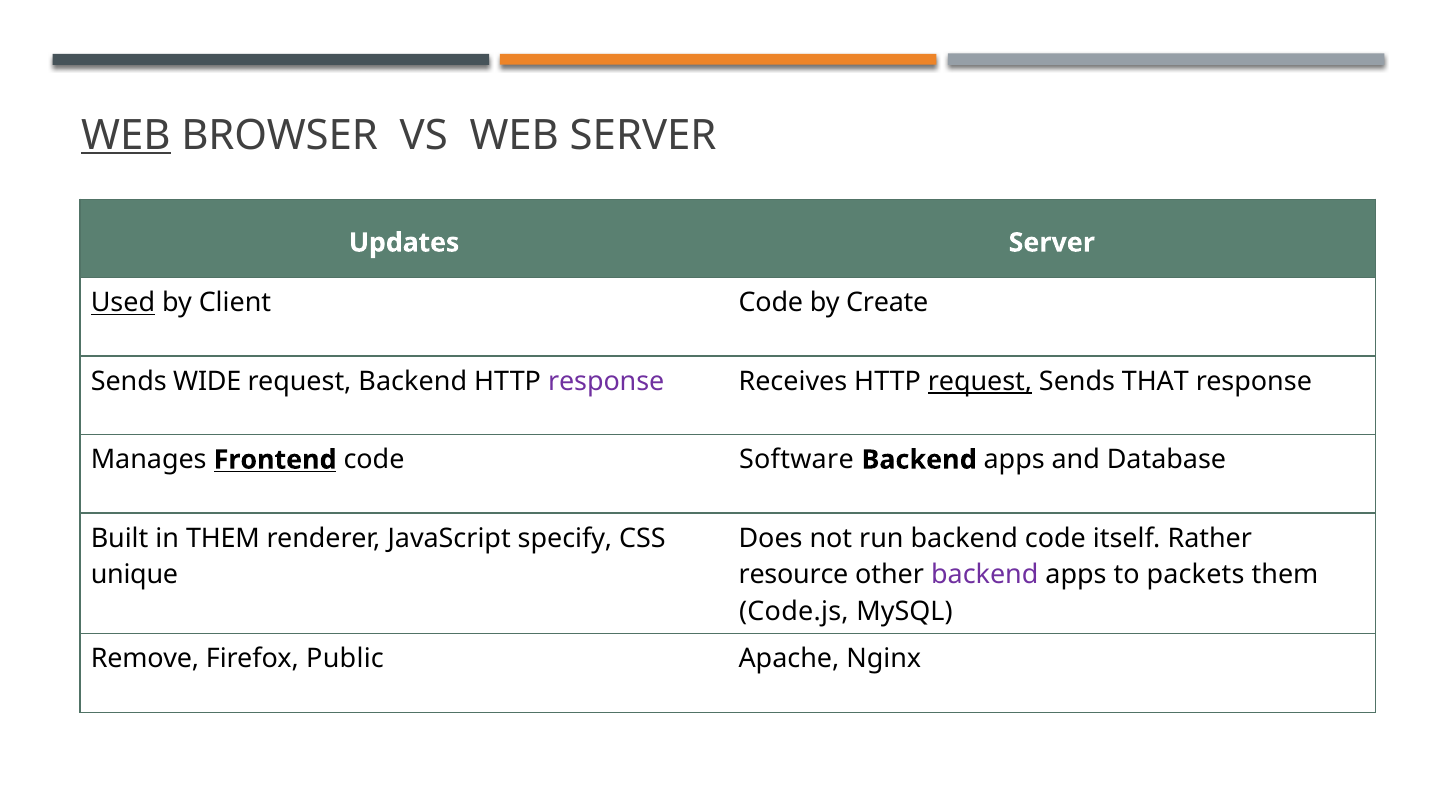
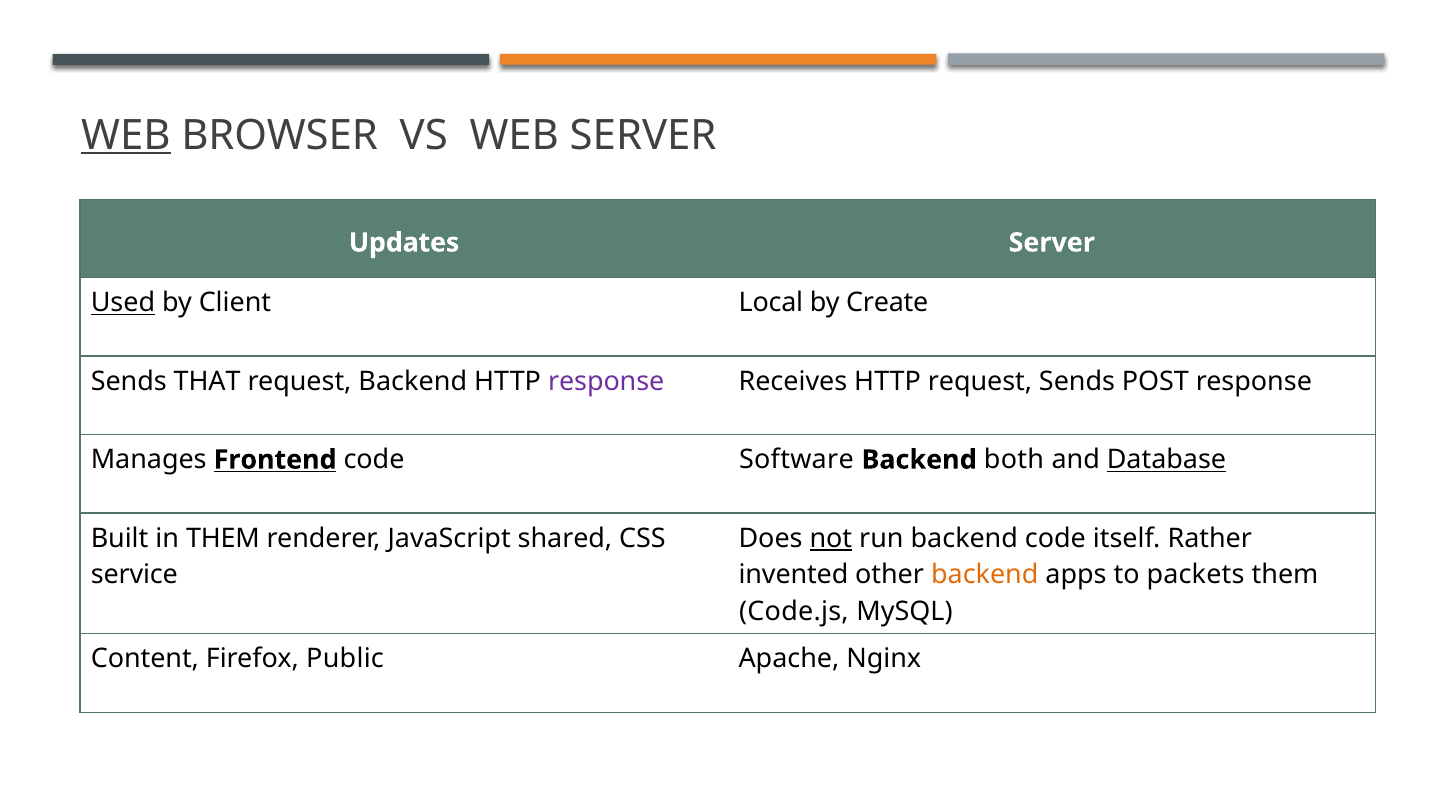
Client Code: Code -> Local
WIDE: WIDE -> THAT
request at (980, 381) underline: present -> none
THAT: THAT -> POST
apps at (1014, 460): apps -> both
Database underline: none -> present
specify: specify -> shared
not underline: none -> present
unique: unique -> service
resource: resource -> invented
backend at (985, 575) colour: purple -> orange
Remove: Remove -> Content
